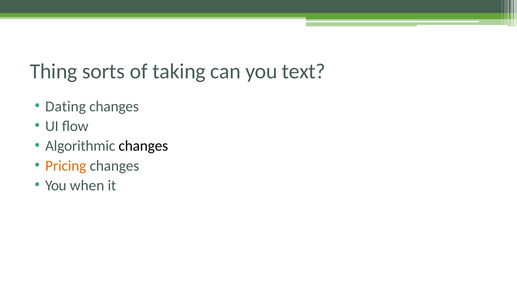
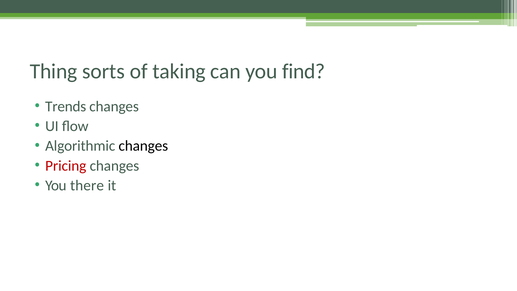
text: text -> find
Dating: Dating -> Trends
Pricing colour: orange -> red
when: when -> there
